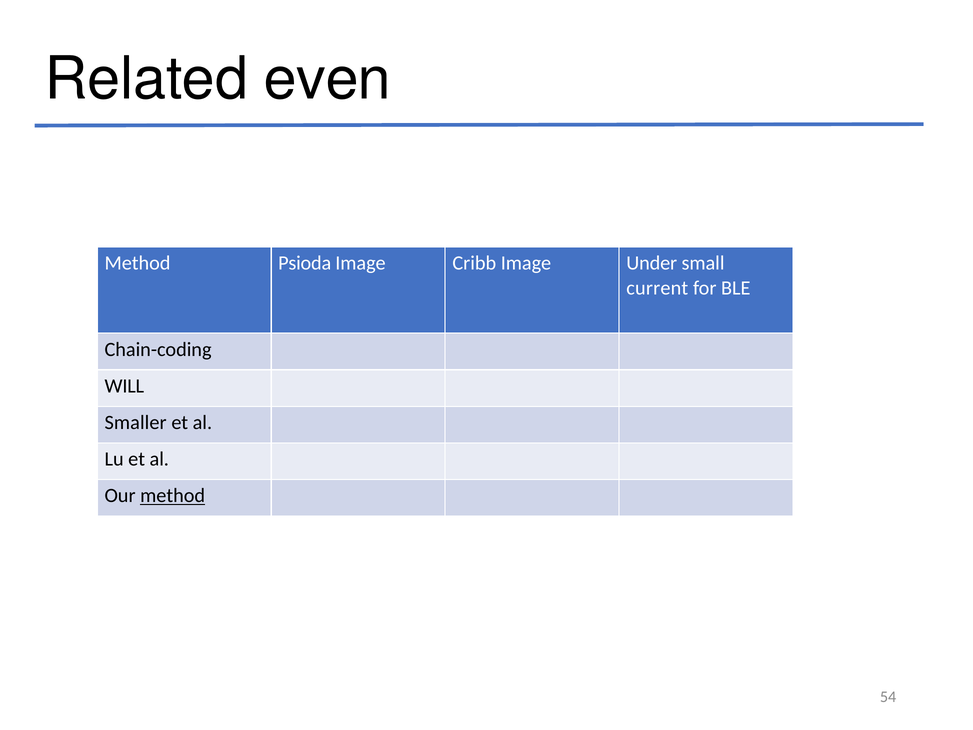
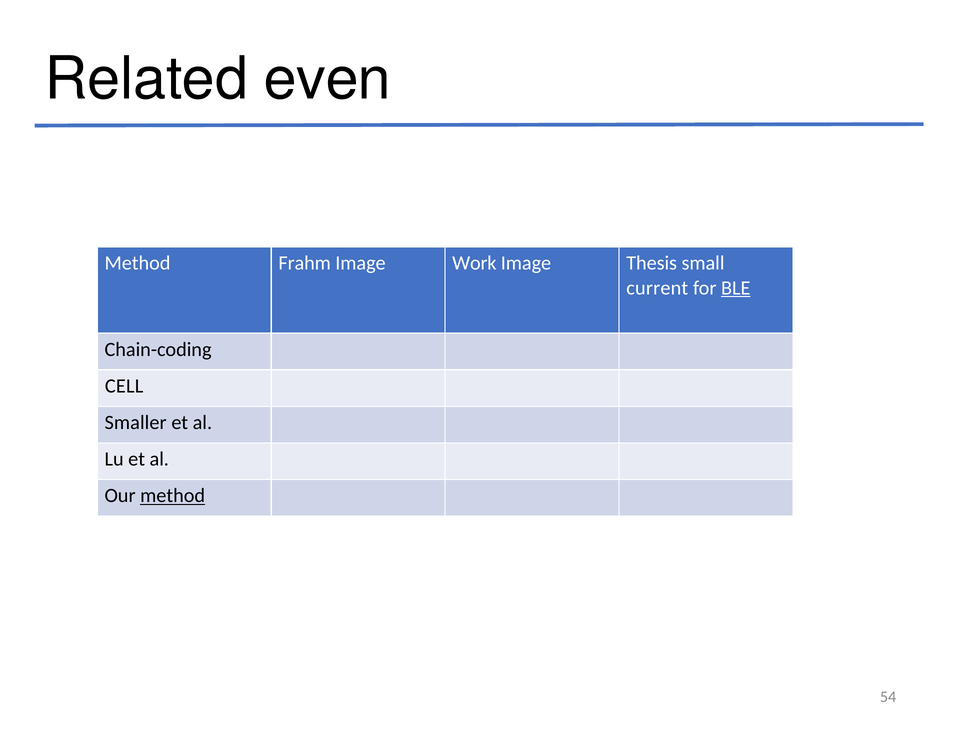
Psioda: Psioda -> Frahm
Cribb: Cribb -> Work
Under: Under -> Thesis
BLE underline: none -> present
WILL: WILL -> CELL
